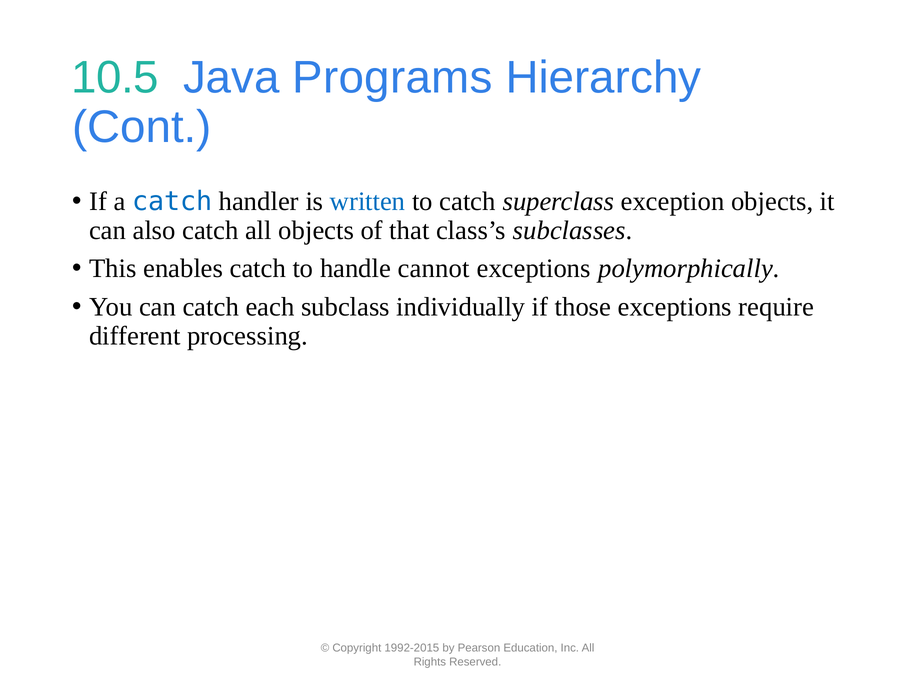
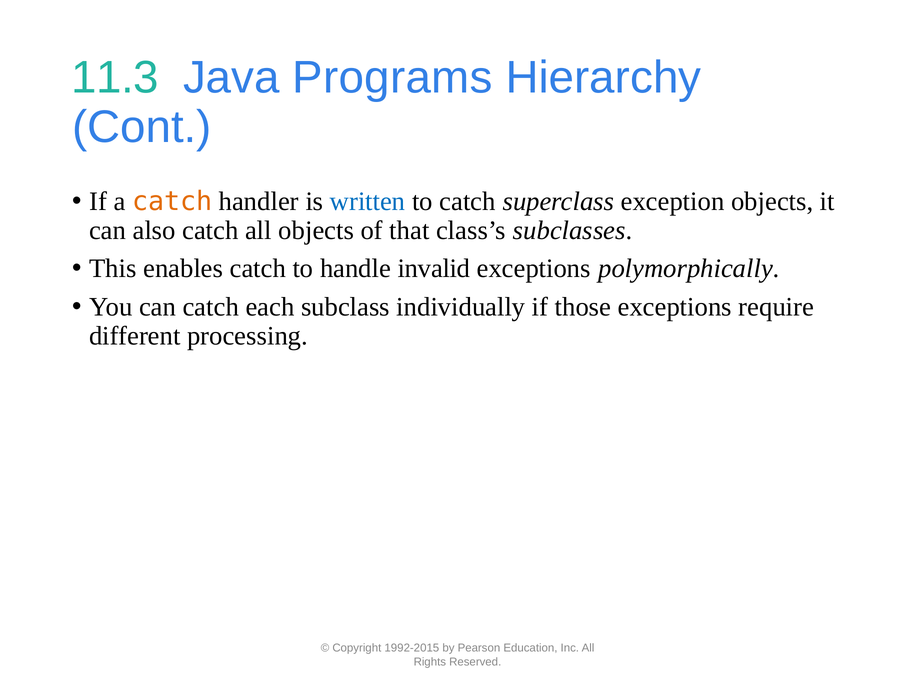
10.5: 10.5 -> 11.3
catch at (172, 201) colour: blue -> orange
cannot: cannot -> invalid
